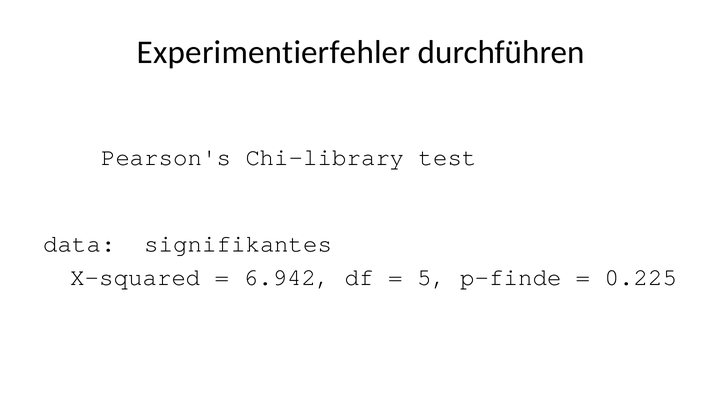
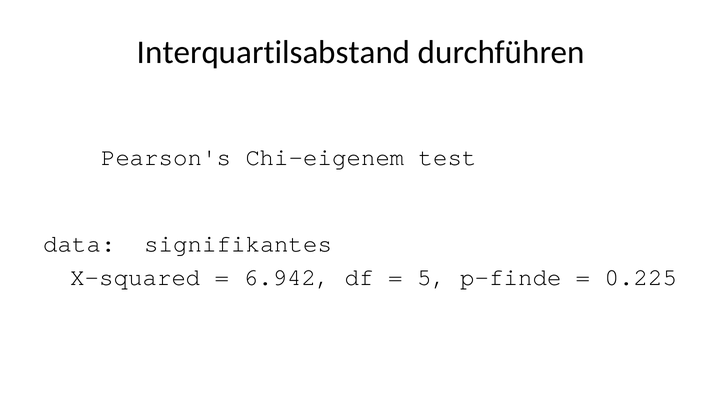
Experimentierfehler: Experimentierfehler -> Interquartilsabstand
Chi-library: Chi-library -> Chi-eigenem
